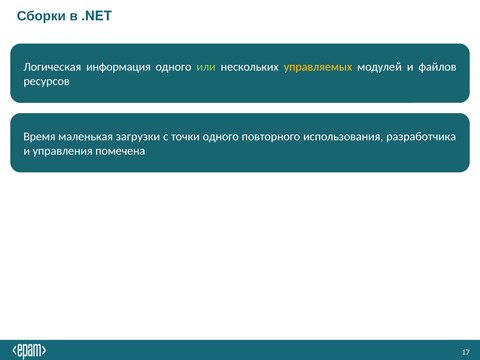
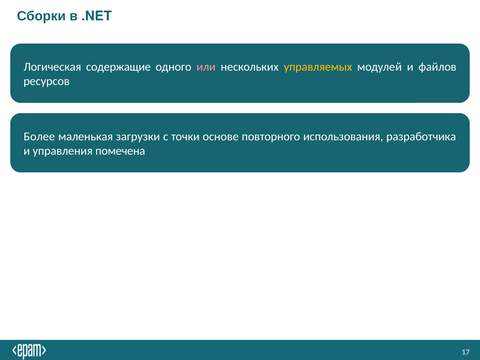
информация: информация -> содержащие
или colour: light green -> pink
Время: Время -> Более
точки одного: одного -> основе
